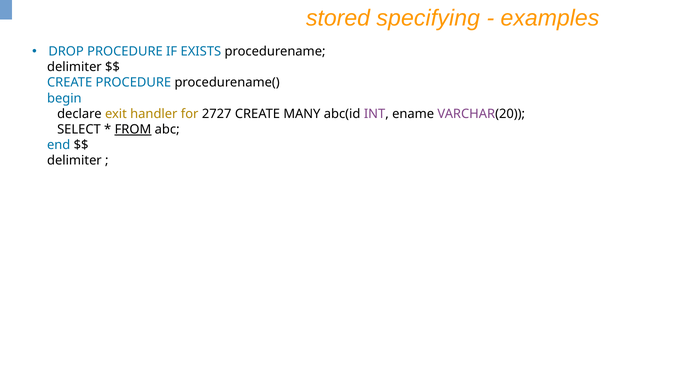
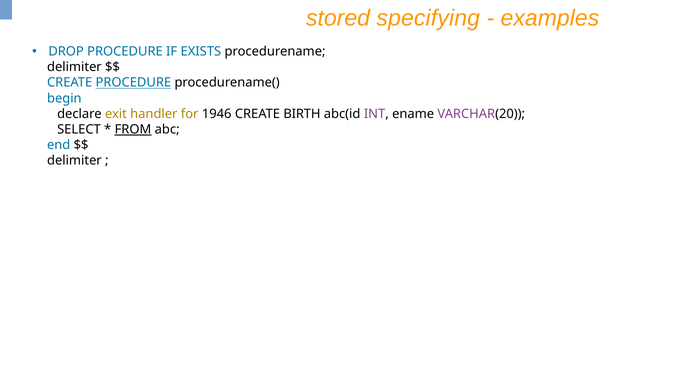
PROCEDURE at (133, 83) underline: none -> present
2727: 2727 -> 1946
MANY: MANY -> BIRTH
